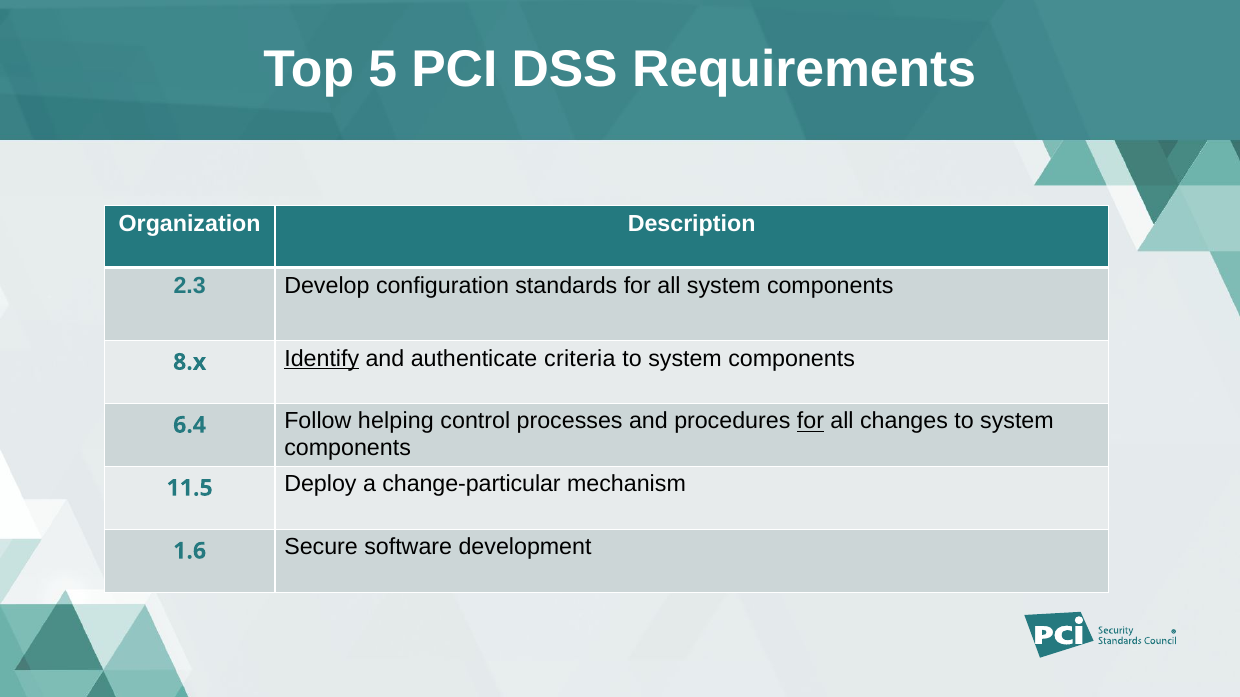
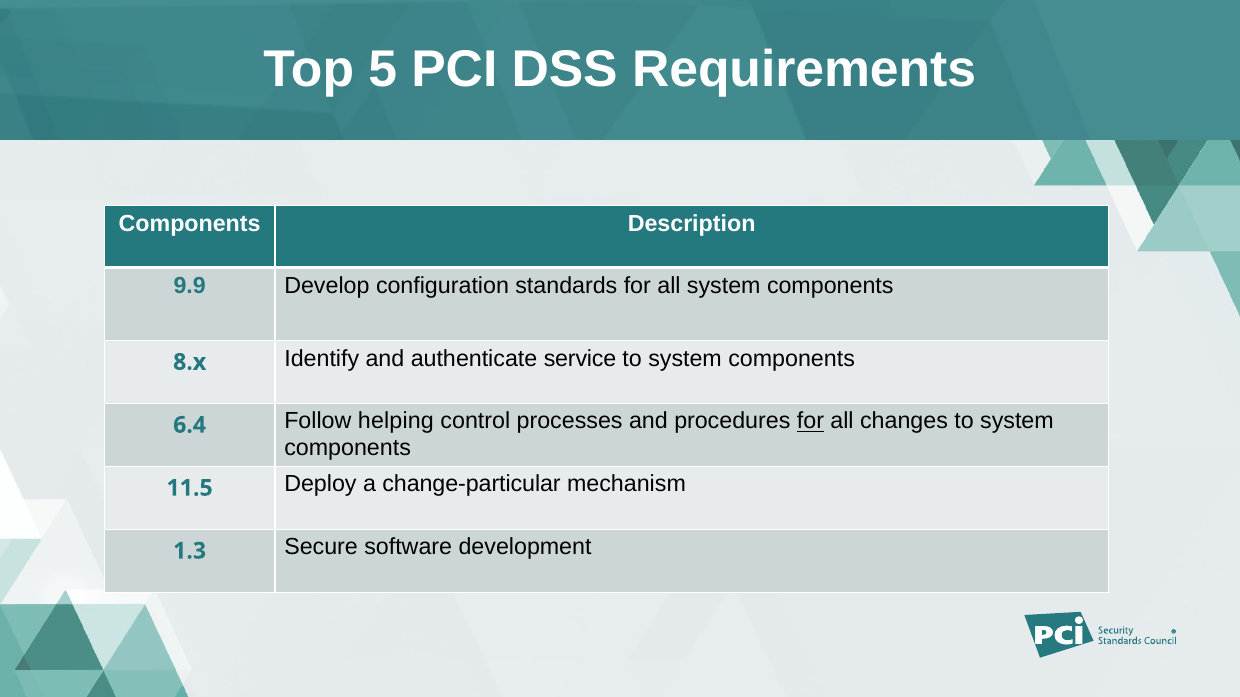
Organization at (190, 224): Organization -> Components
2.3: 2.3 -> 9.9
Identify underline: present -> none
criteria: criteria -> service
1.6: 1.6 -> 1.3
